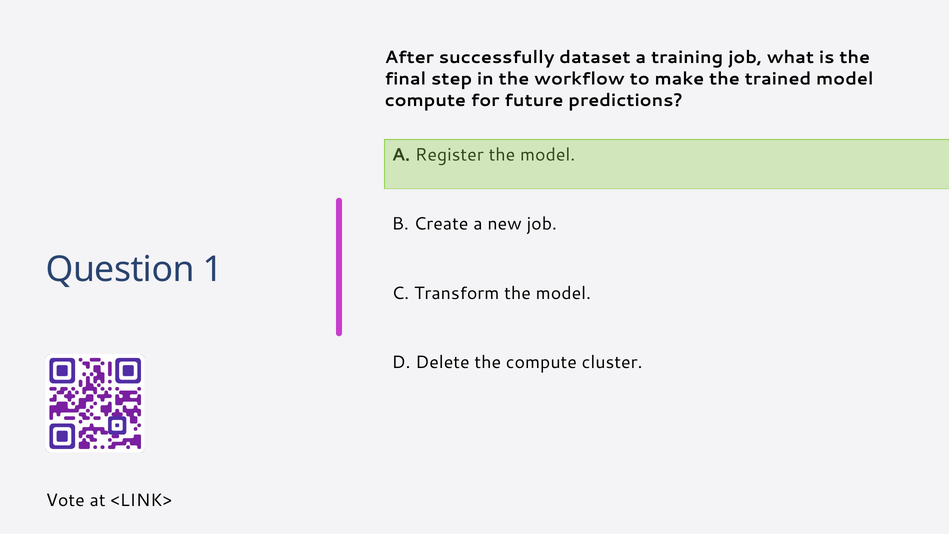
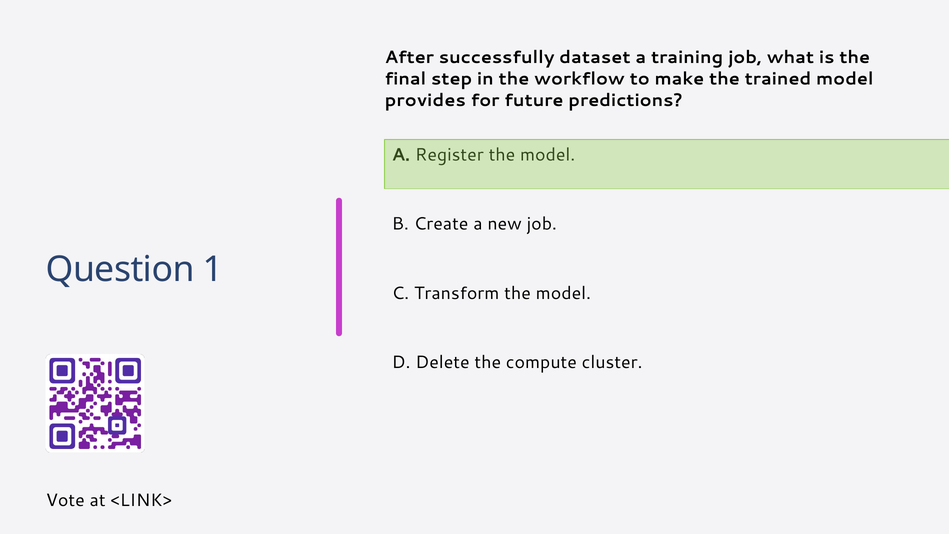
compute at (425, 100): compute -> provides
